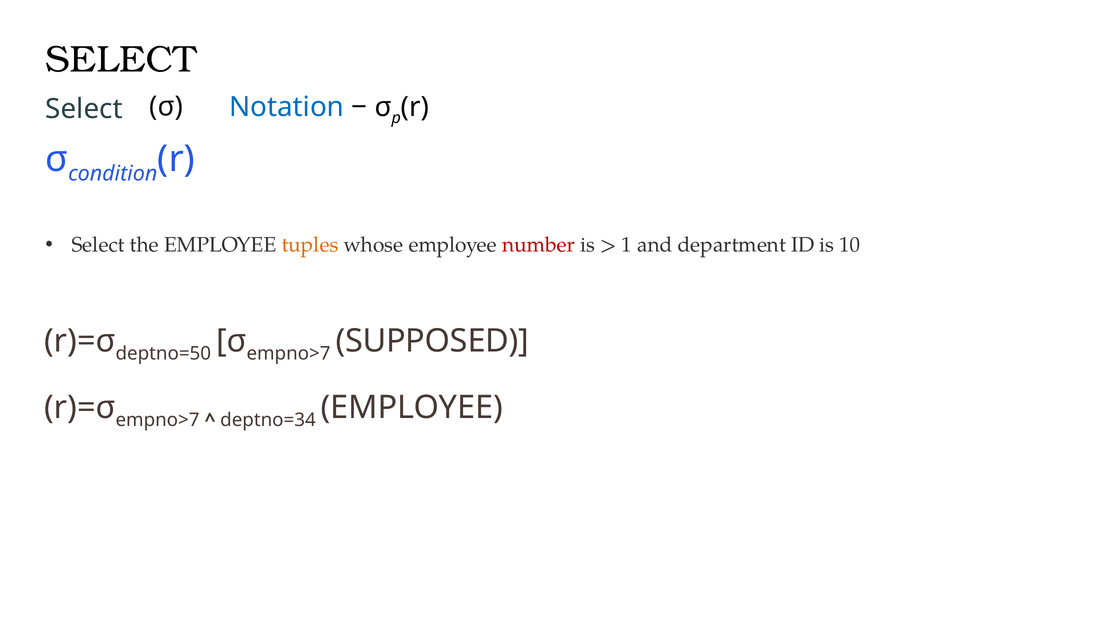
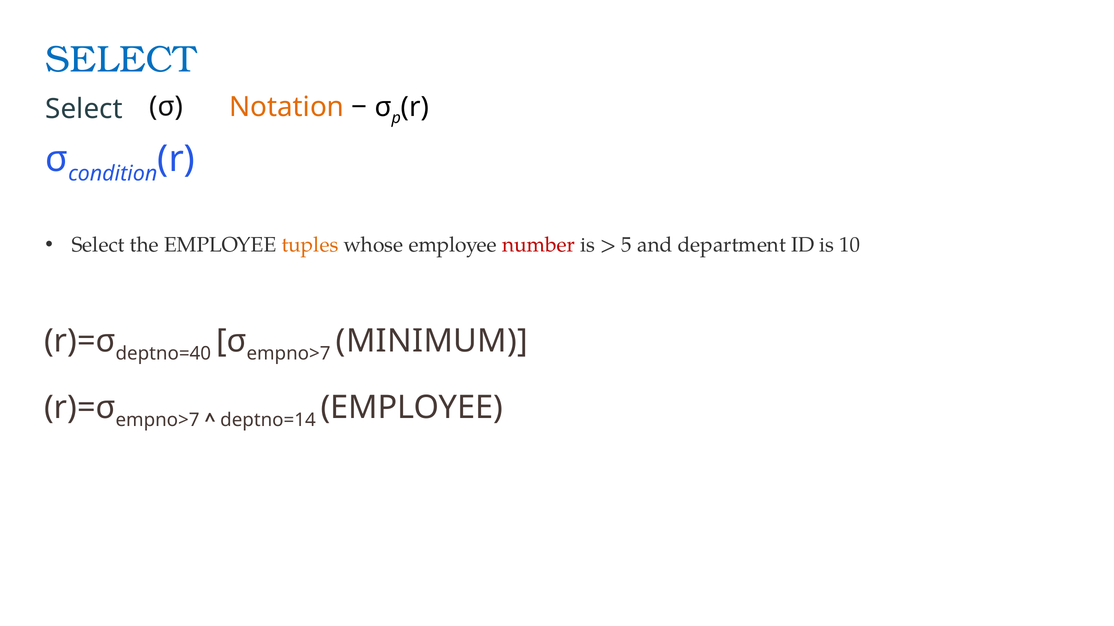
SELECT at (121, 60) colour: black -> blue
Notation colour: blue -> orange
1: 1 -> 5
deptno=50: deptno=50 -> deptno=40
SUPPOSED: SUPPOSED -> MINIMUM
deptno=34: deptno=34 -> deptno=14
